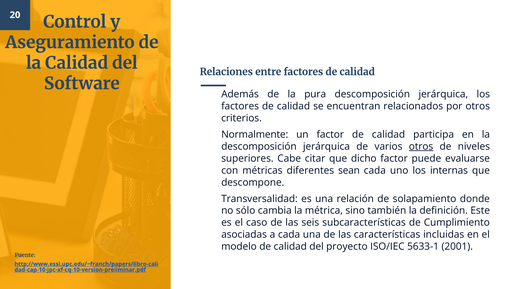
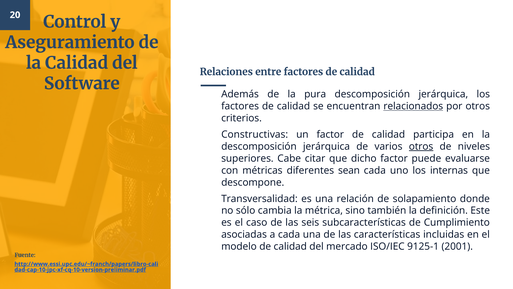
relacionados underline: none -> present
Normalmente: Normalmente -> Constructivas
proyecto: proyecto -> mercado
5633-1: 5633-1 -> 9125-1
